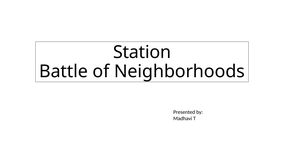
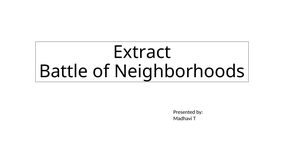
Station: Station -> Extract
